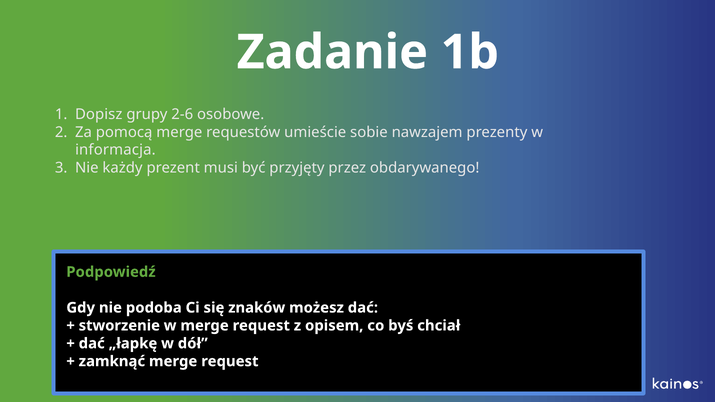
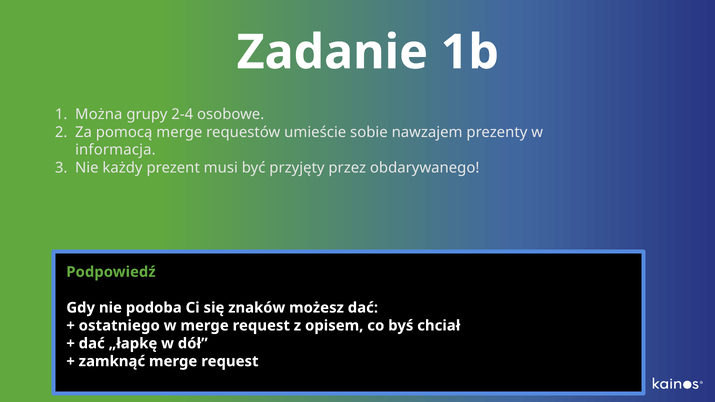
Dopisz: Dopisz -> Można
2-6: 2-6 -> 2-4
stworzenie: stworzenie -> ostatniego
